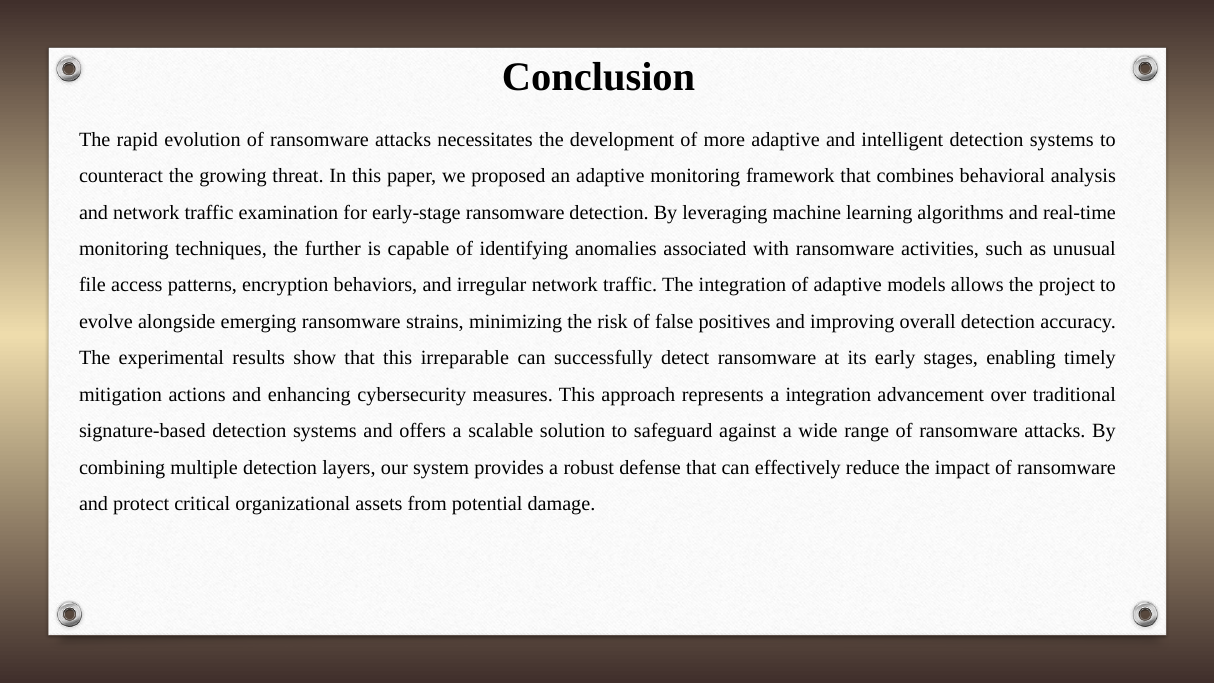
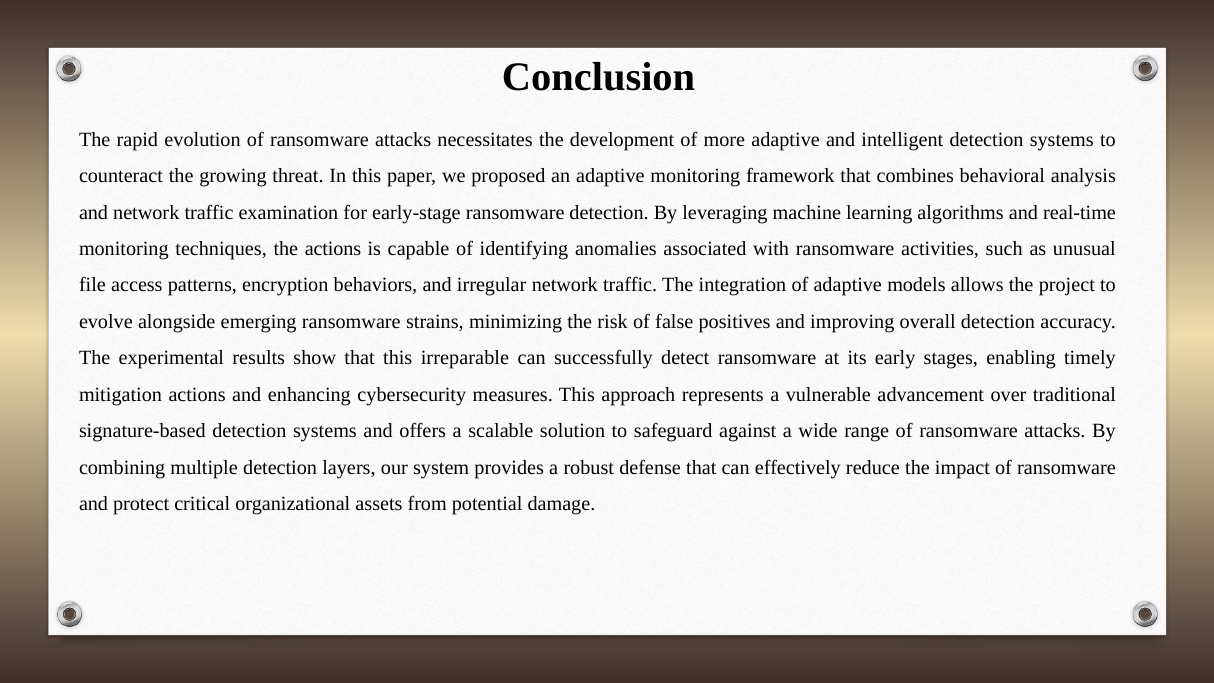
the further: further -> actions
a integration: integration -> vulnerable
